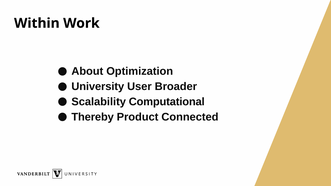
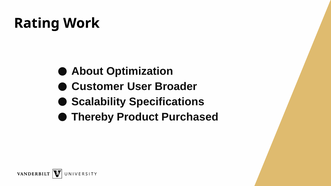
Within: Within -> Rating
University: University -> Customer
Computational: Computational -> Specifications
Connected: Connected -> Purchased
